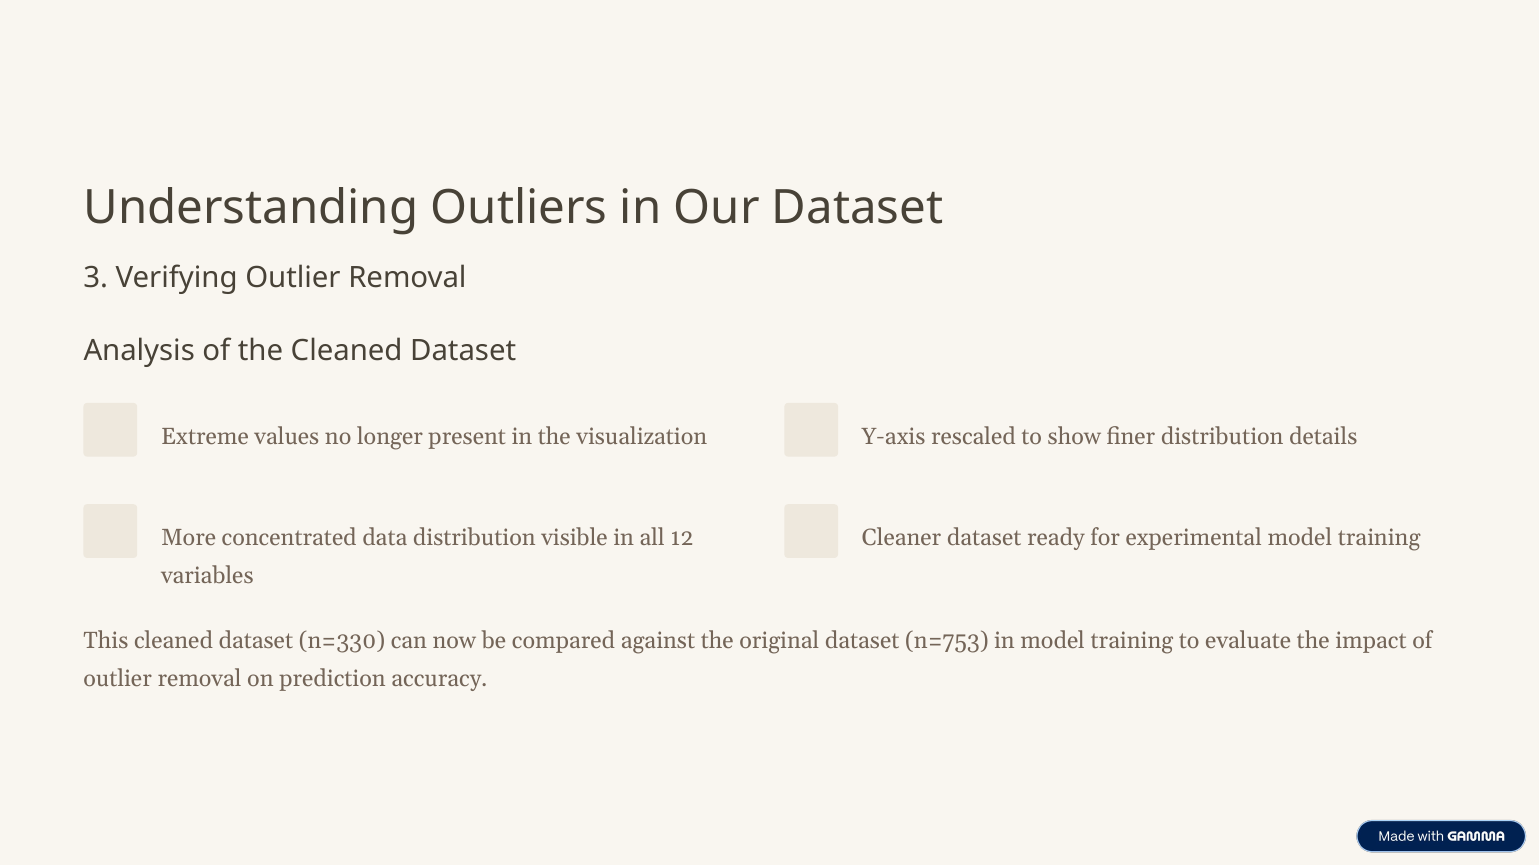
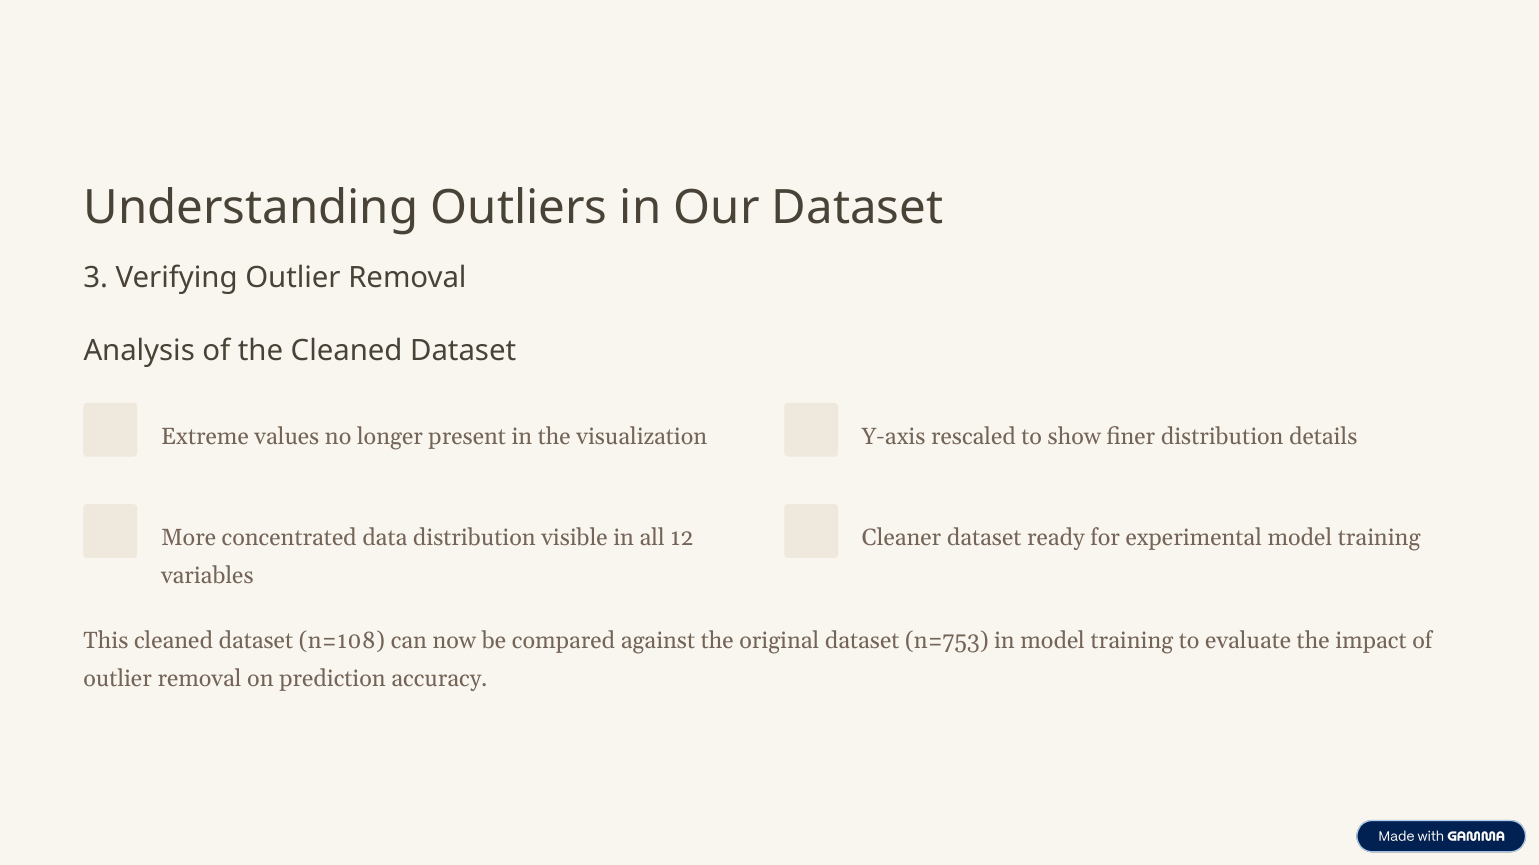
n=330: n=330 -> n=108
